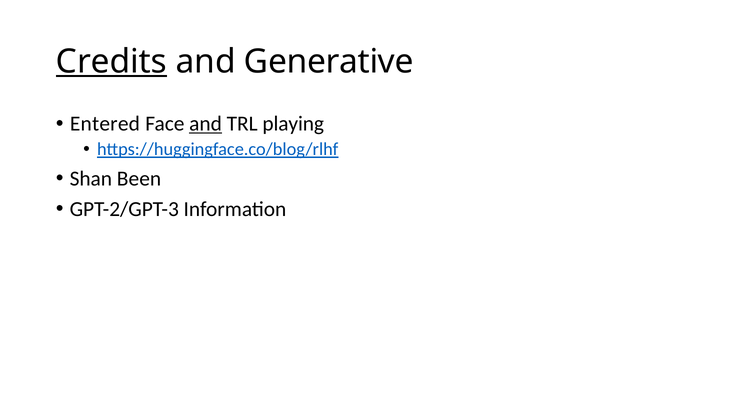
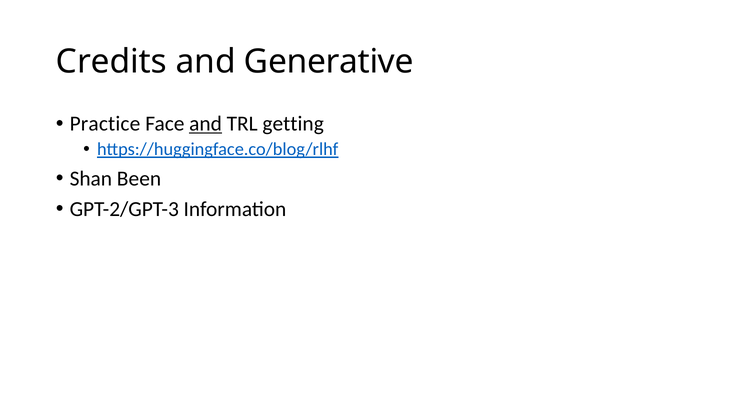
Credits underline: present -> none
Entered: Entered -> Practice
playing: playing -> getting
